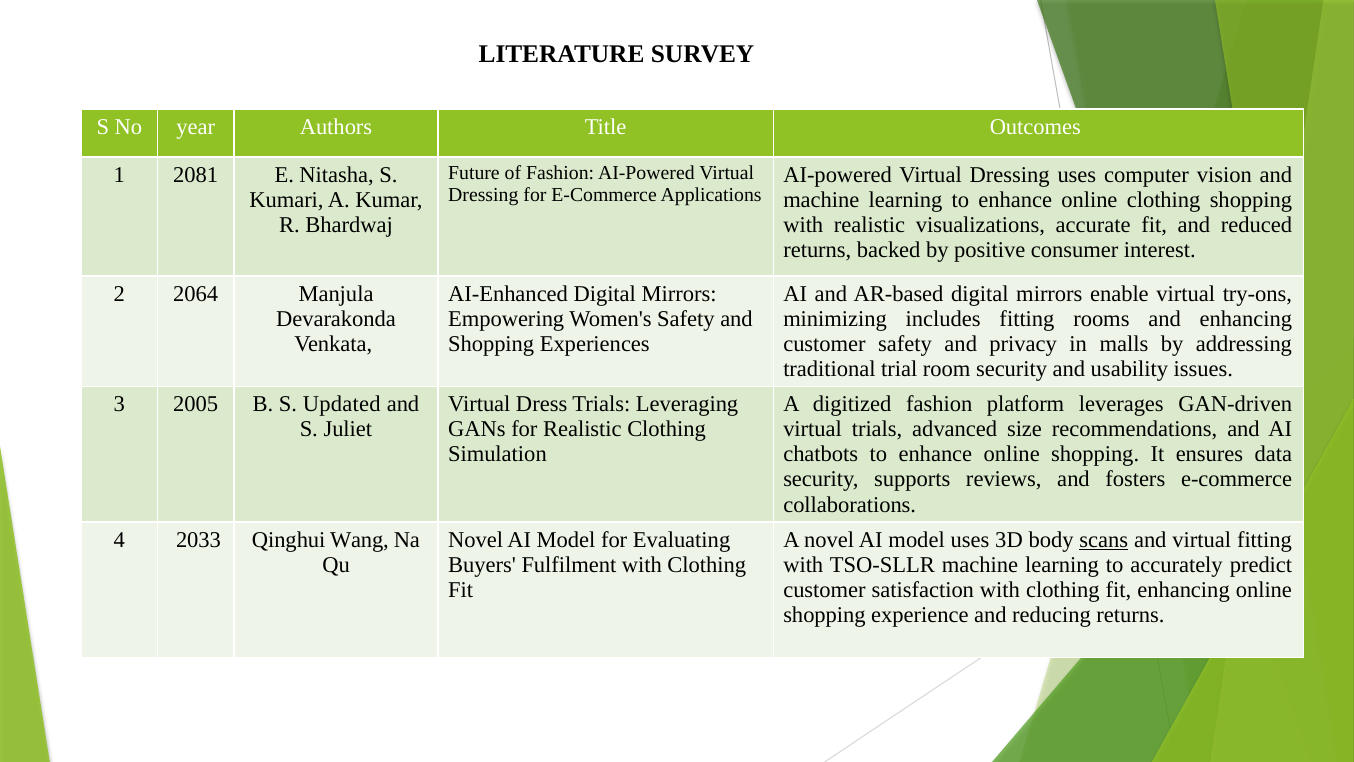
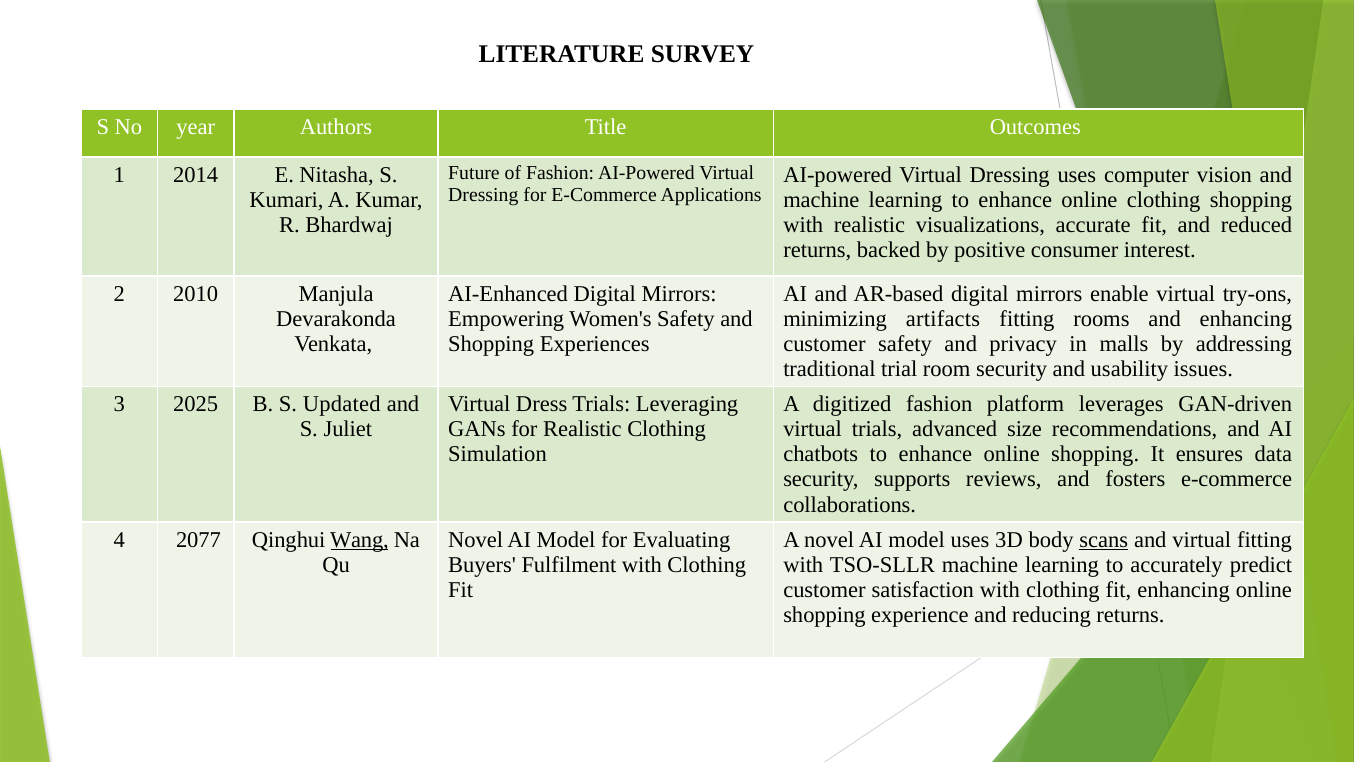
2081: 2081 -> 2014
2064: 2064 -> 2010
includes: includes -> artifacts
2005: 2005 -> 2025
2033: 2033 -> 2077
Wang underline: none -> present
